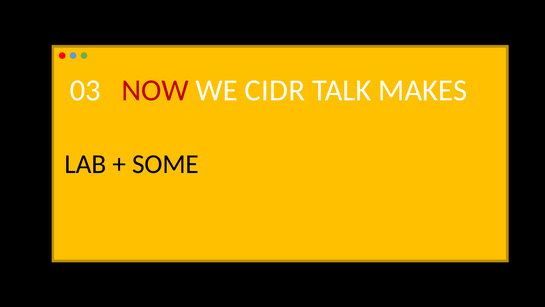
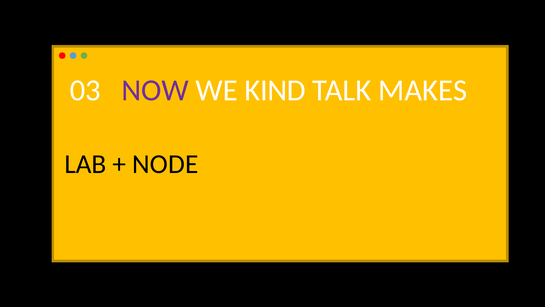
NOW colour: red -> purple
CIDR: CIDR -> KIND
SOME: SOME -> NODE
